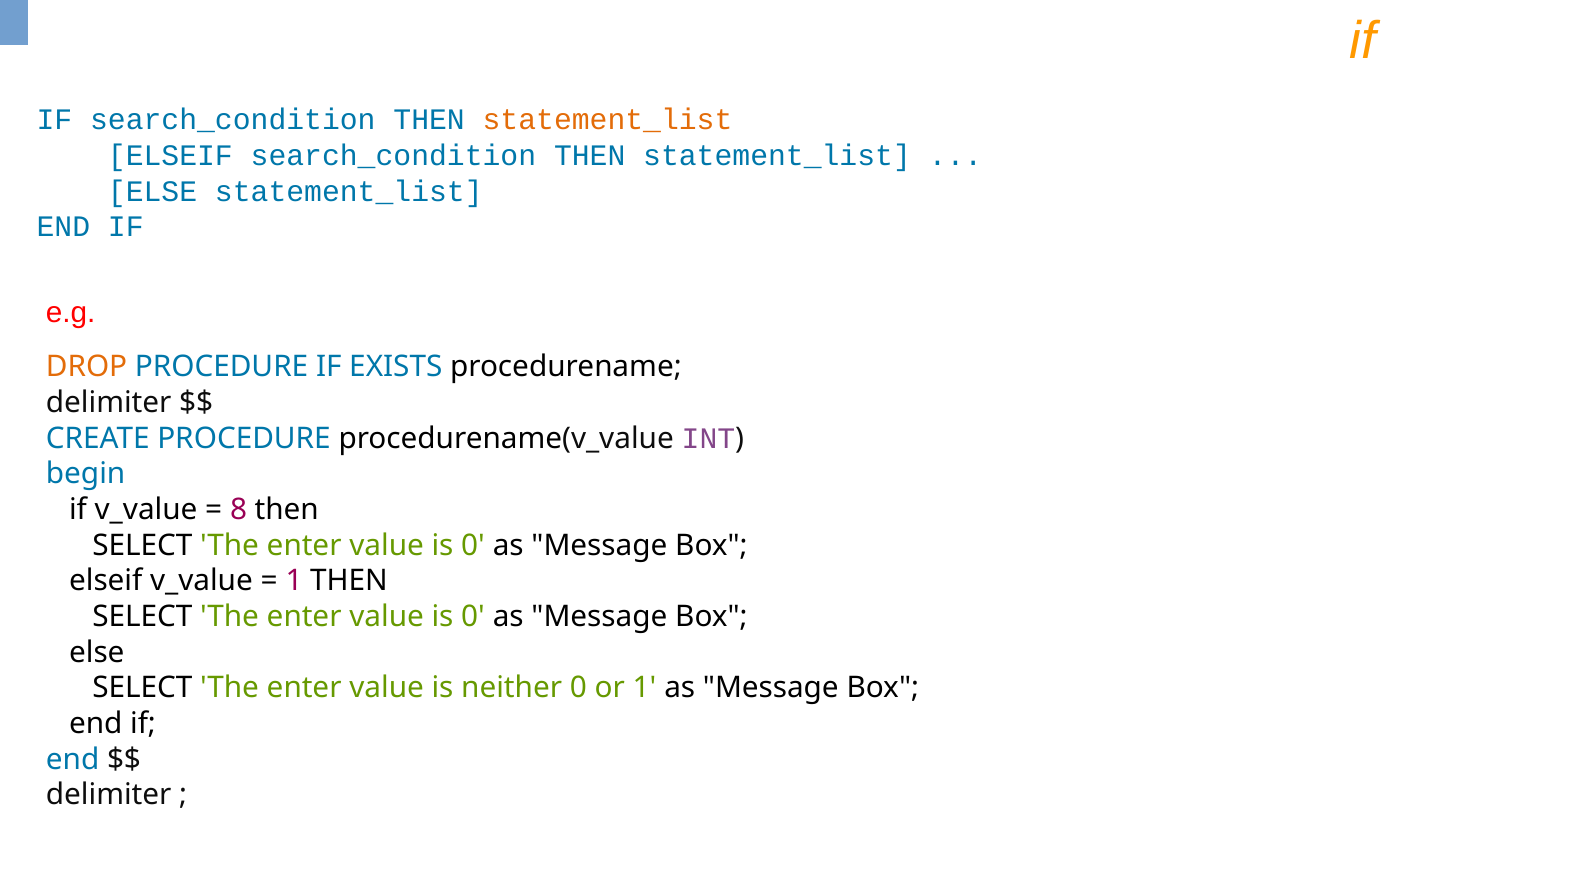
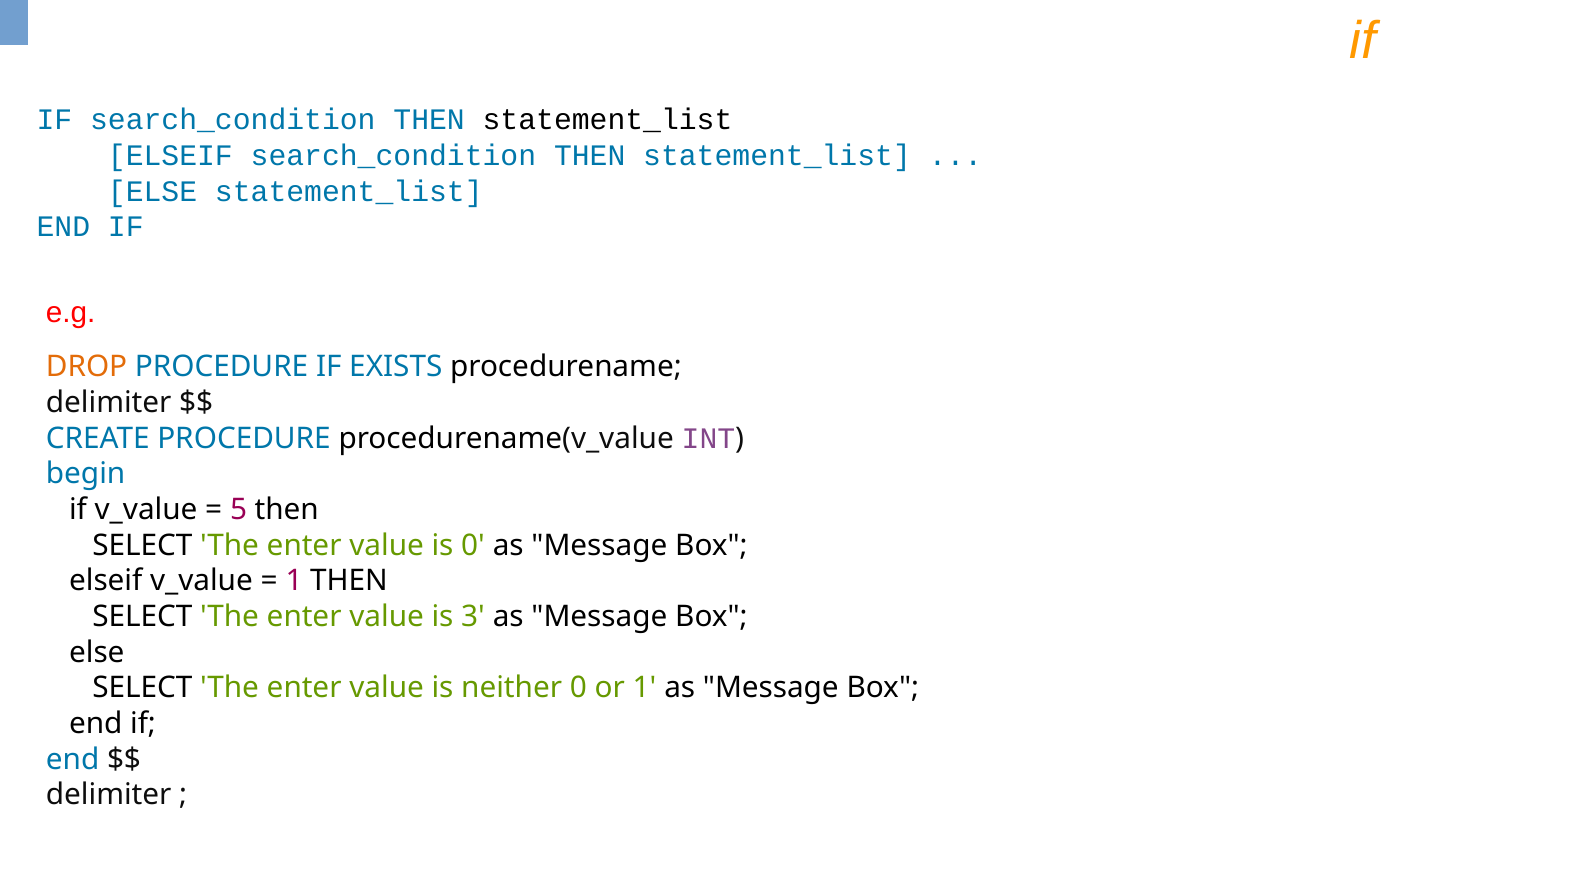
statement_list at (608, 120) colour: orange -> black
8: 8 -> 5
0 at (473, 617): 0 -> 3
